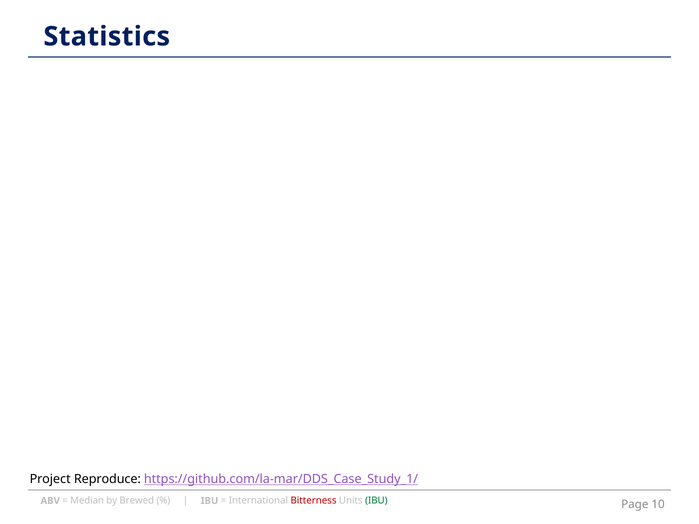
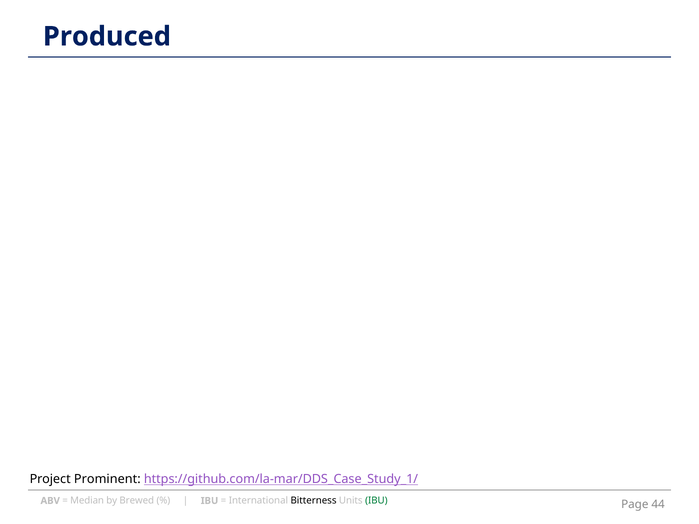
Statistics: Statistics -> Produced
Reproduce: Reproduce -> Prominent
Bitterness colour: red -> black
10: 10 -> 44
